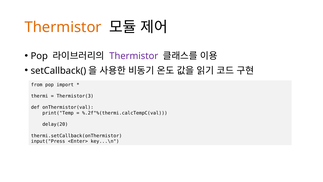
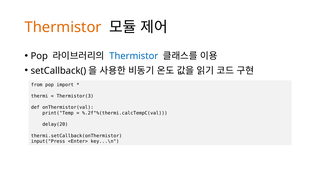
Thermistor at (134, 56) colour: purple -> blue
